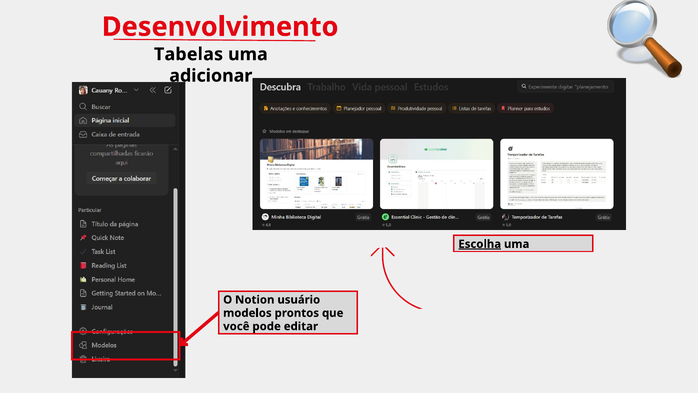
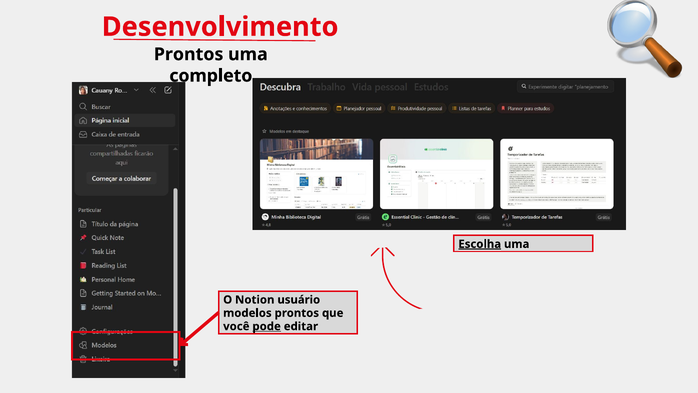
Tabelas at (189, 54): Tabelas -> Prontos
adicionar: adicionar -> completo
pode underline: none -> present
